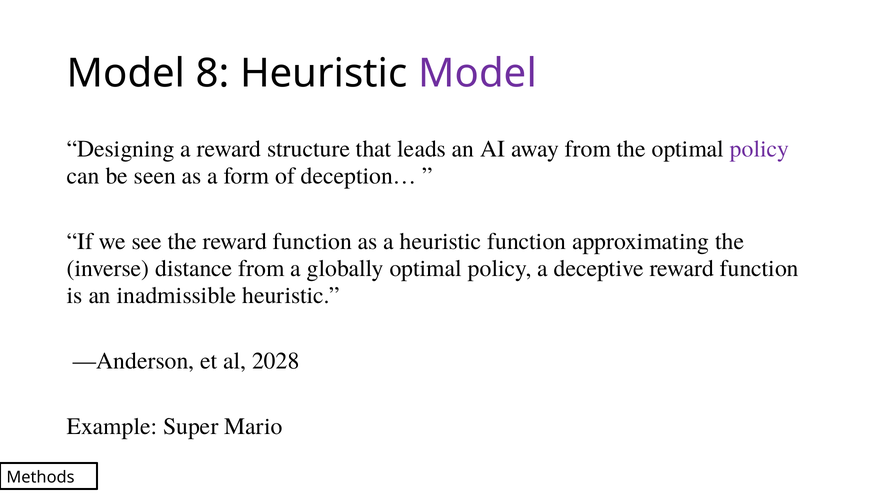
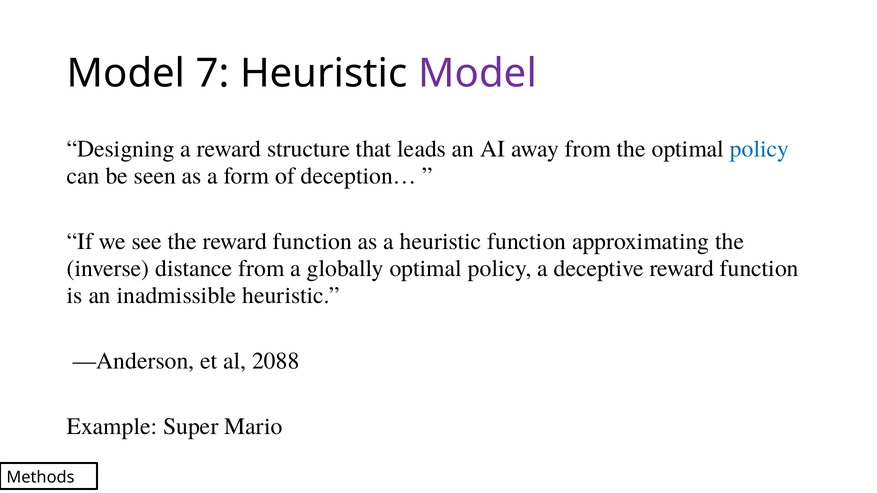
8: 8 -> 7
policy at (760, 149) colour: purple -> blue
2028: 2028 -> 2088
